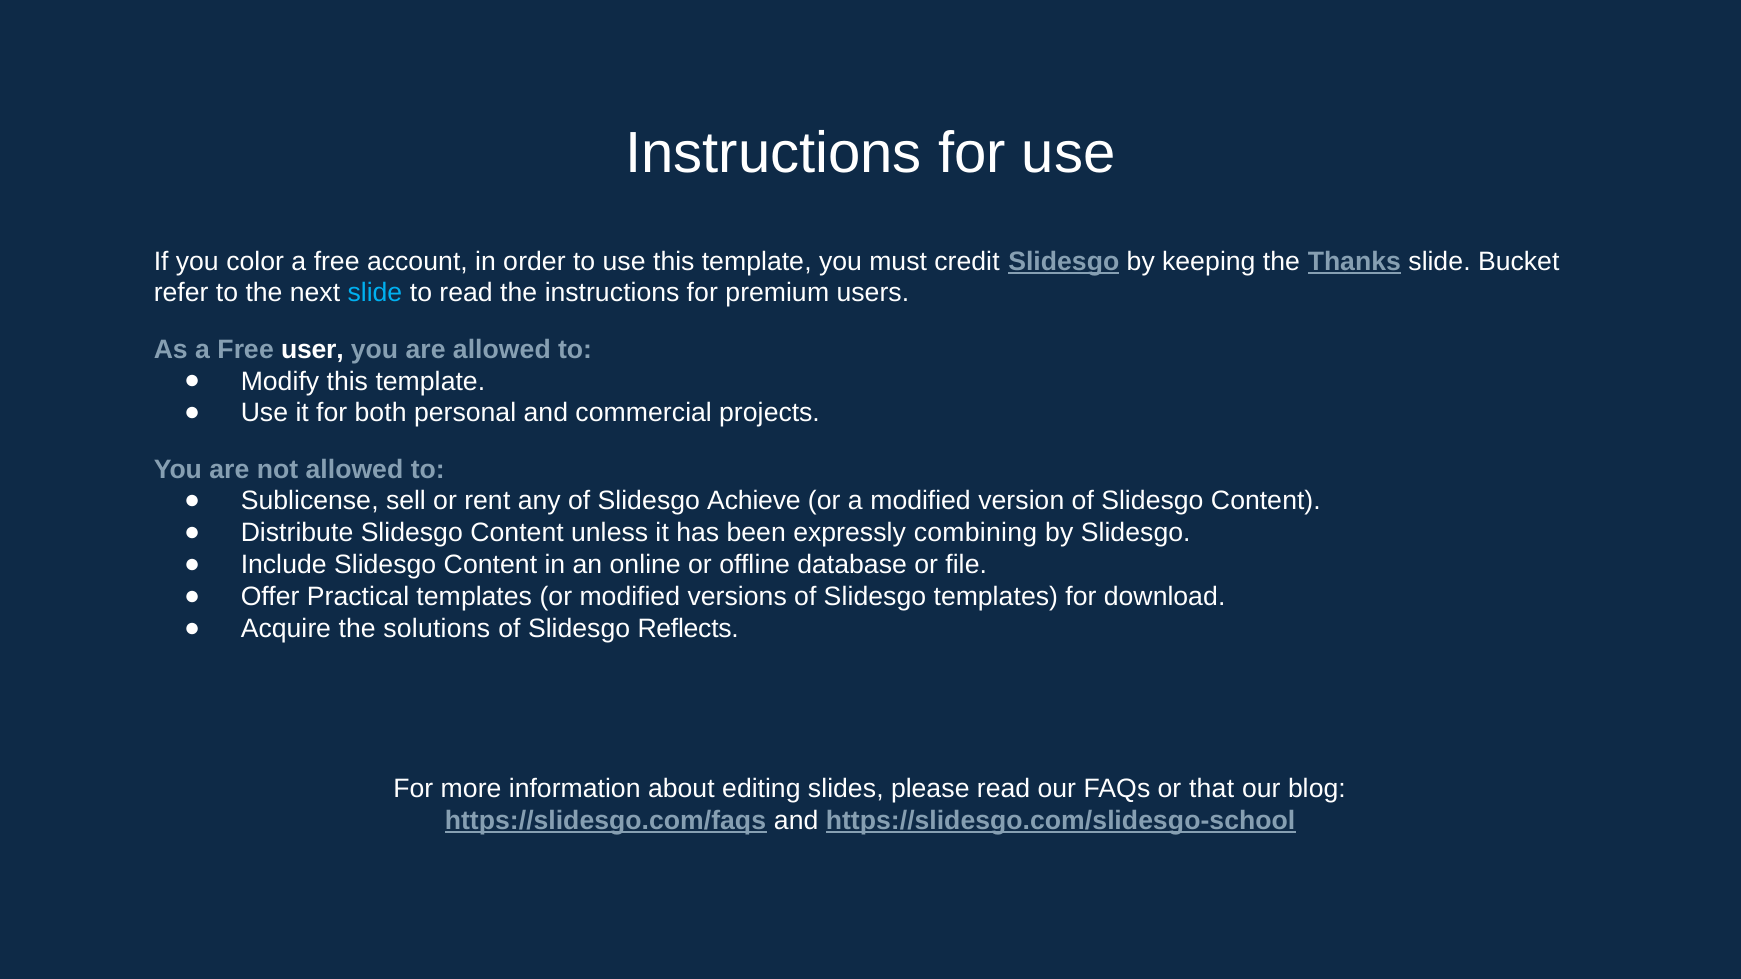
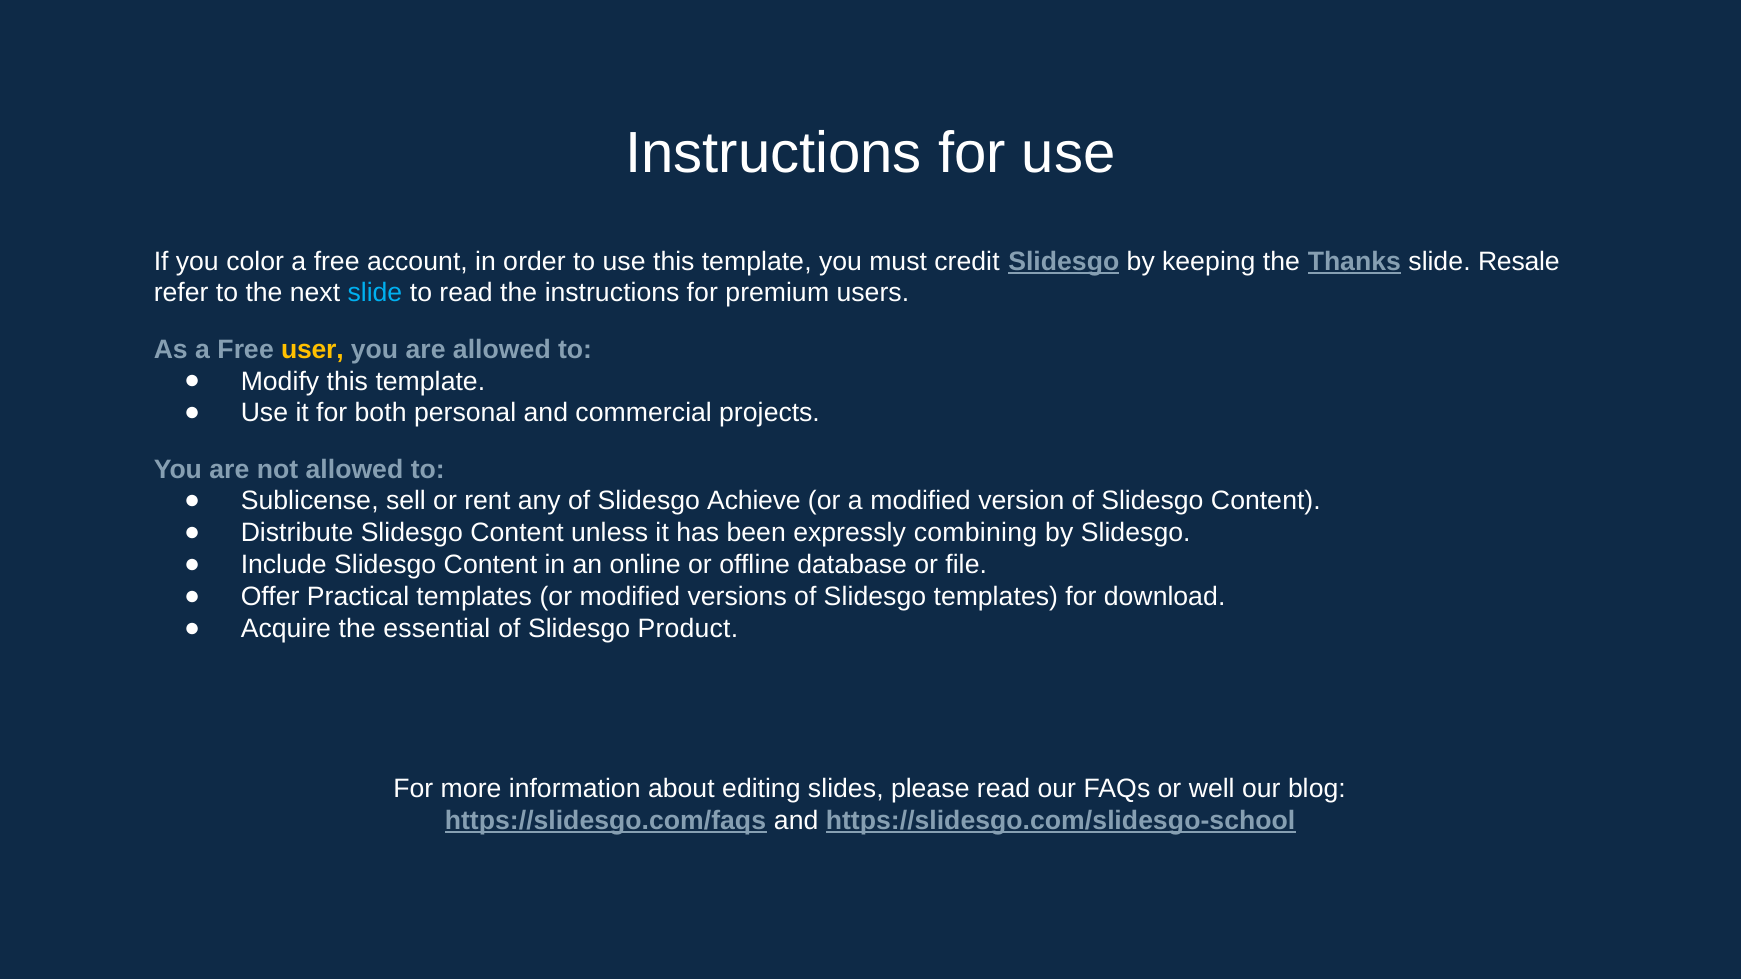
Bucket: Bucket -> Resale
user colour: white -> yellow
solutions: solutions -> essential
Reflects: Reflects -> Product
that: that -> well
